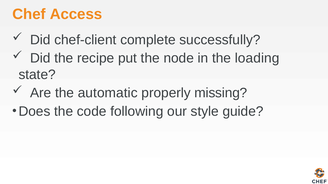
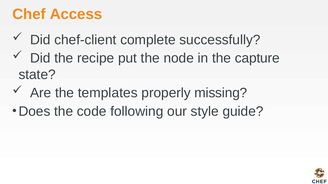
loading: loading -> capture
automatic: automatic -> templates
